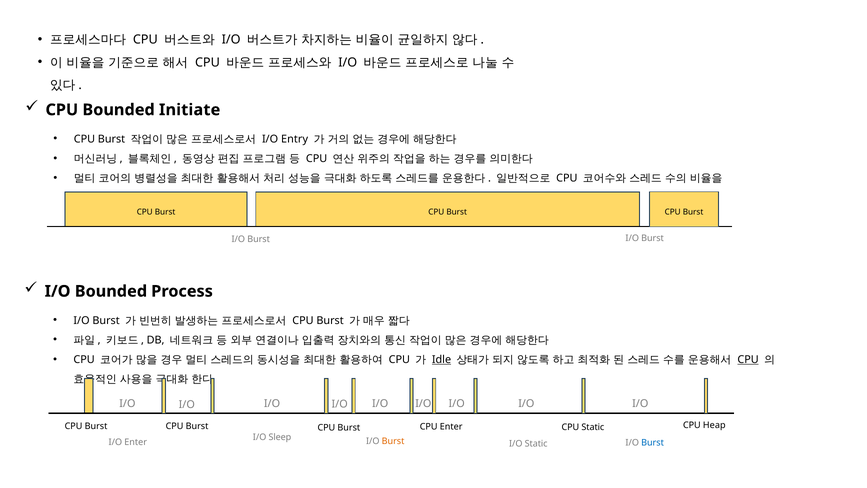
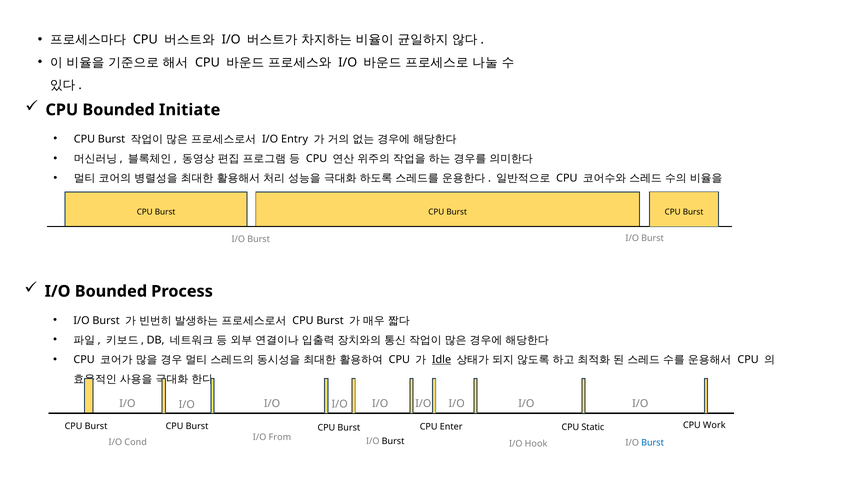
CPU at (748, 359) underline: present -> none
Heap: Heap -> Work
Sleep: Sleep -> From
Burst at (393, 441) colour: orange -> black
I/O Static: Static -> Hook
I/O Enter: Enter -> Cond
